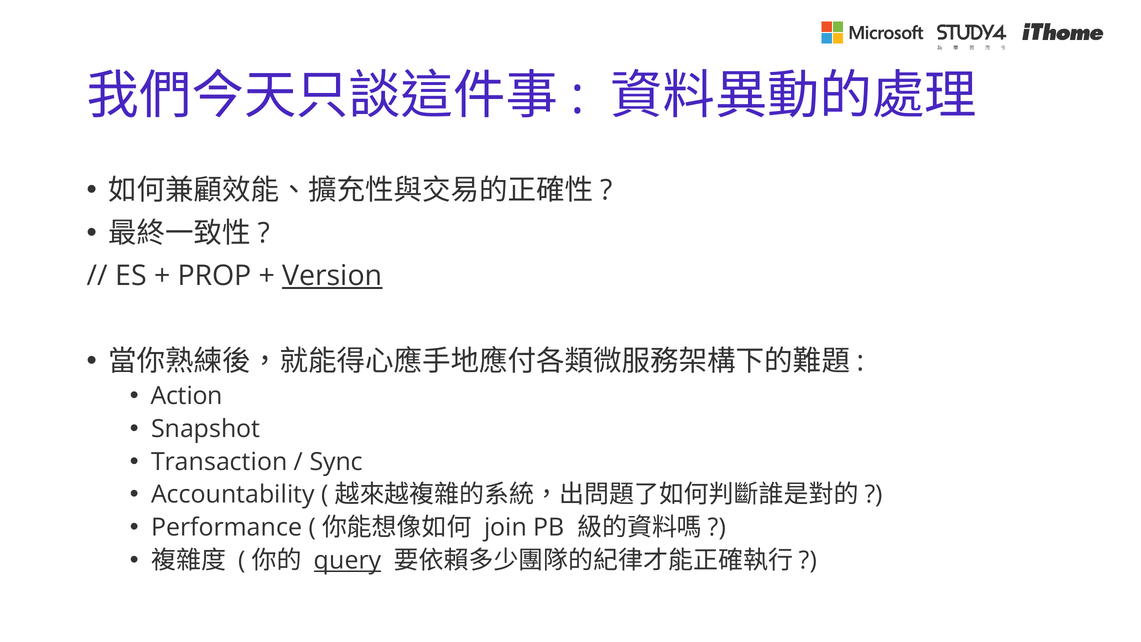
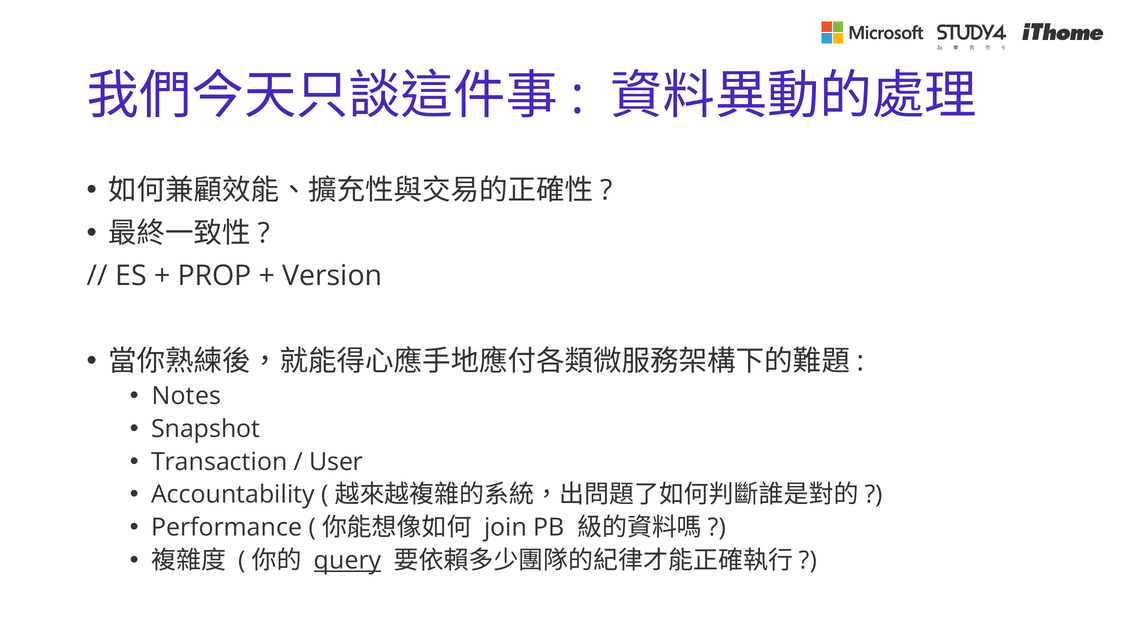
Version underline: present -> none
Action: Action -> Notes
Sync: Sync -> User
